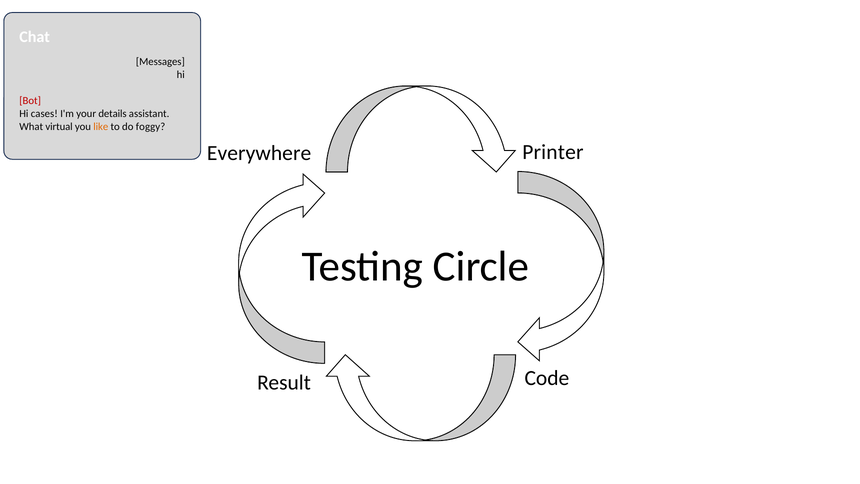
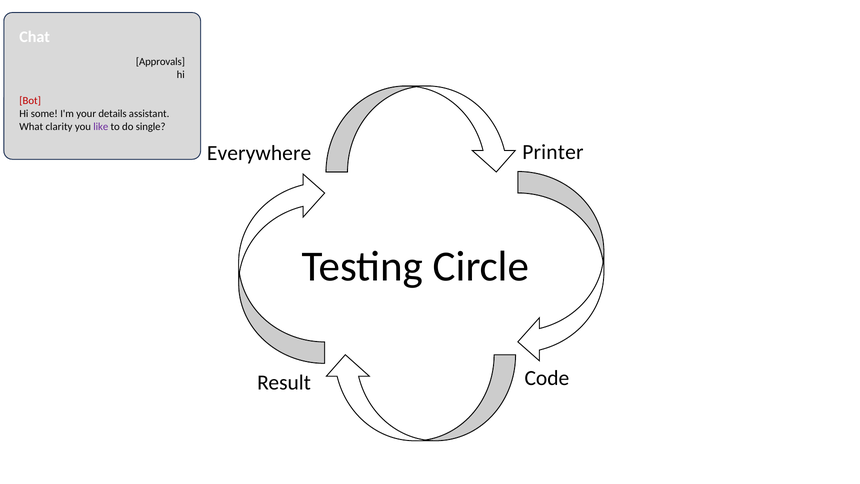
Messages: Messages -> Approvals
cases: cases -> some
virtual: virtual -> clarity
like colour: orange -> purple
foggy: foggy -> single
